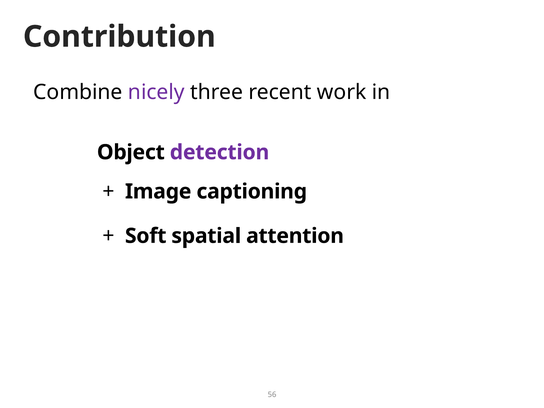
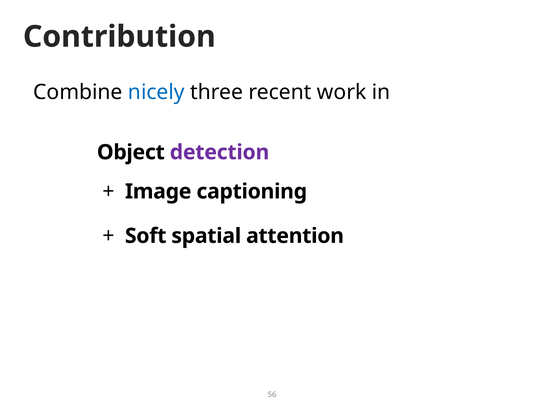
nicely colour: purple -> blue
